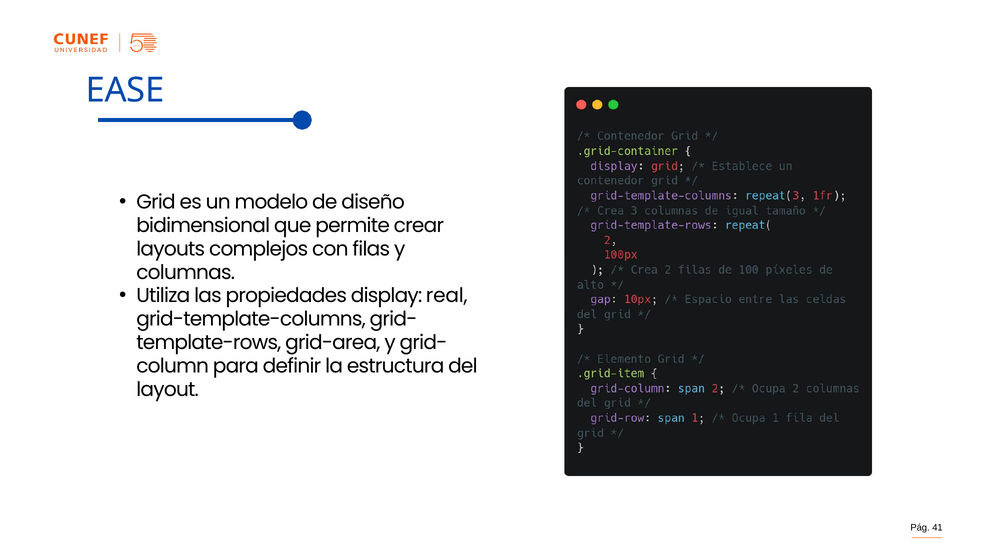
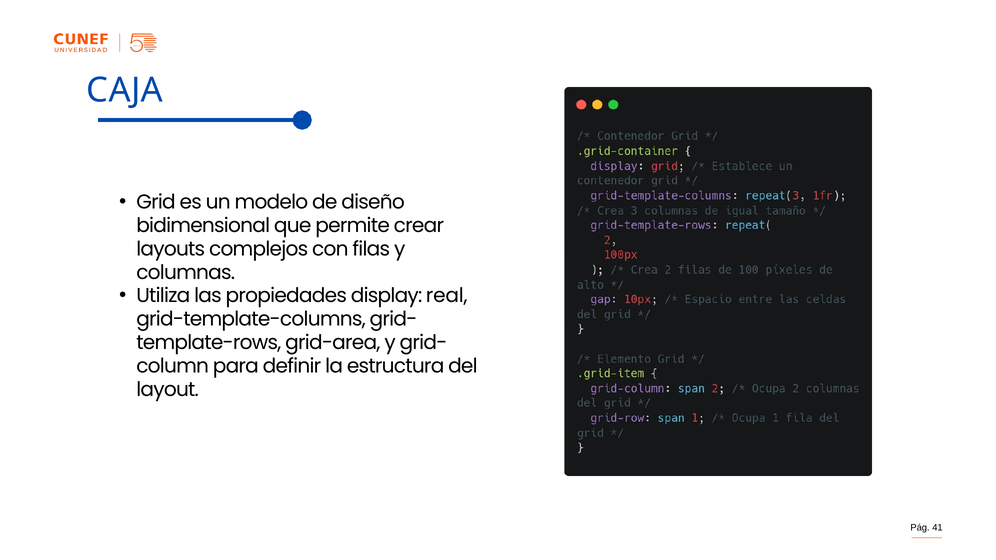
EASE: EASE -> CAJA
